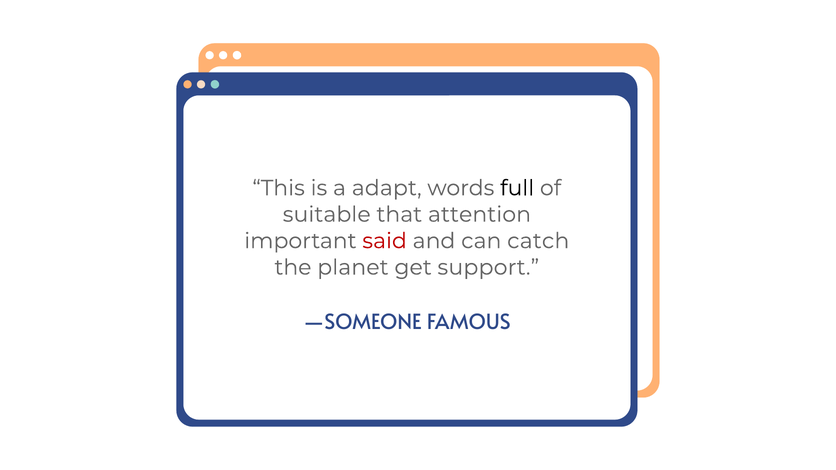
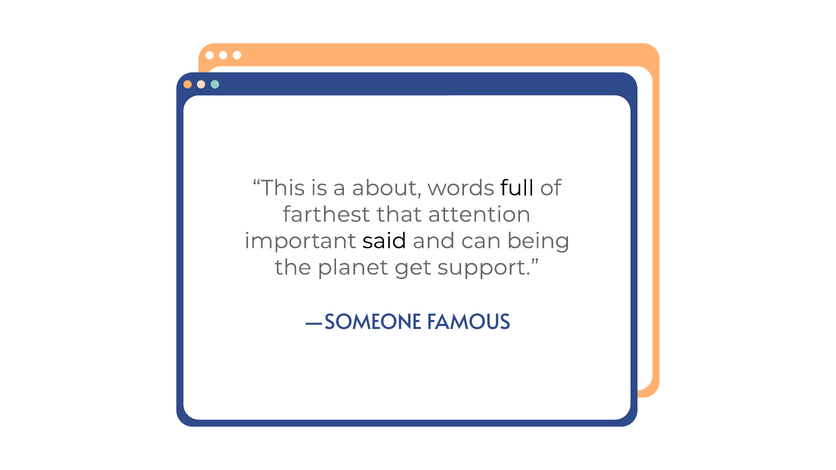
adapt: adapt -> about
suitable: suitable -> farthest
said colour: red -> black
catch: catch -> being
